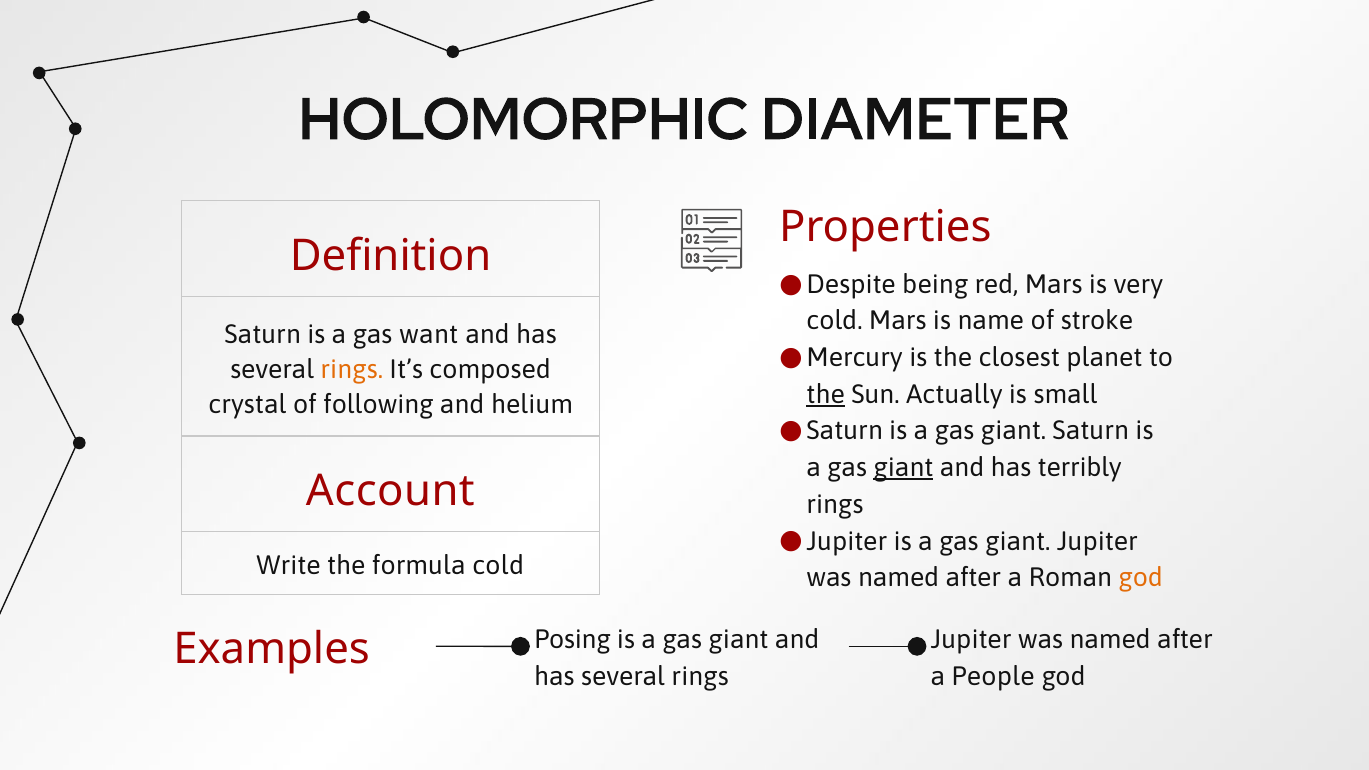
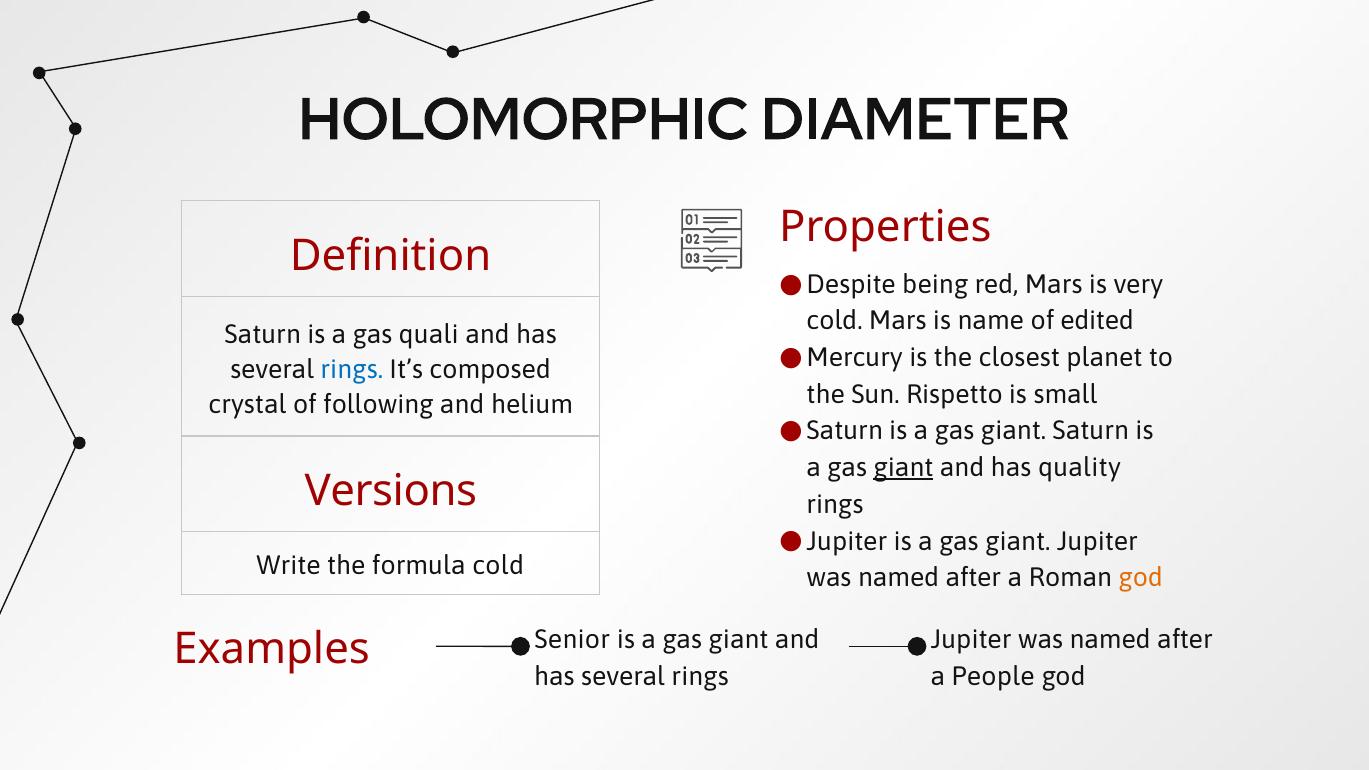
stroke: stroke -> edited
want: want -> quali
rings at (352, 369) colour: orange -> blue
the at (826, 394) underline: present -> none
Actually: Actually -> Rispetto
terribly: terribly -> quality
Account: Account -> Versions
Posing: Posing -> Senior
